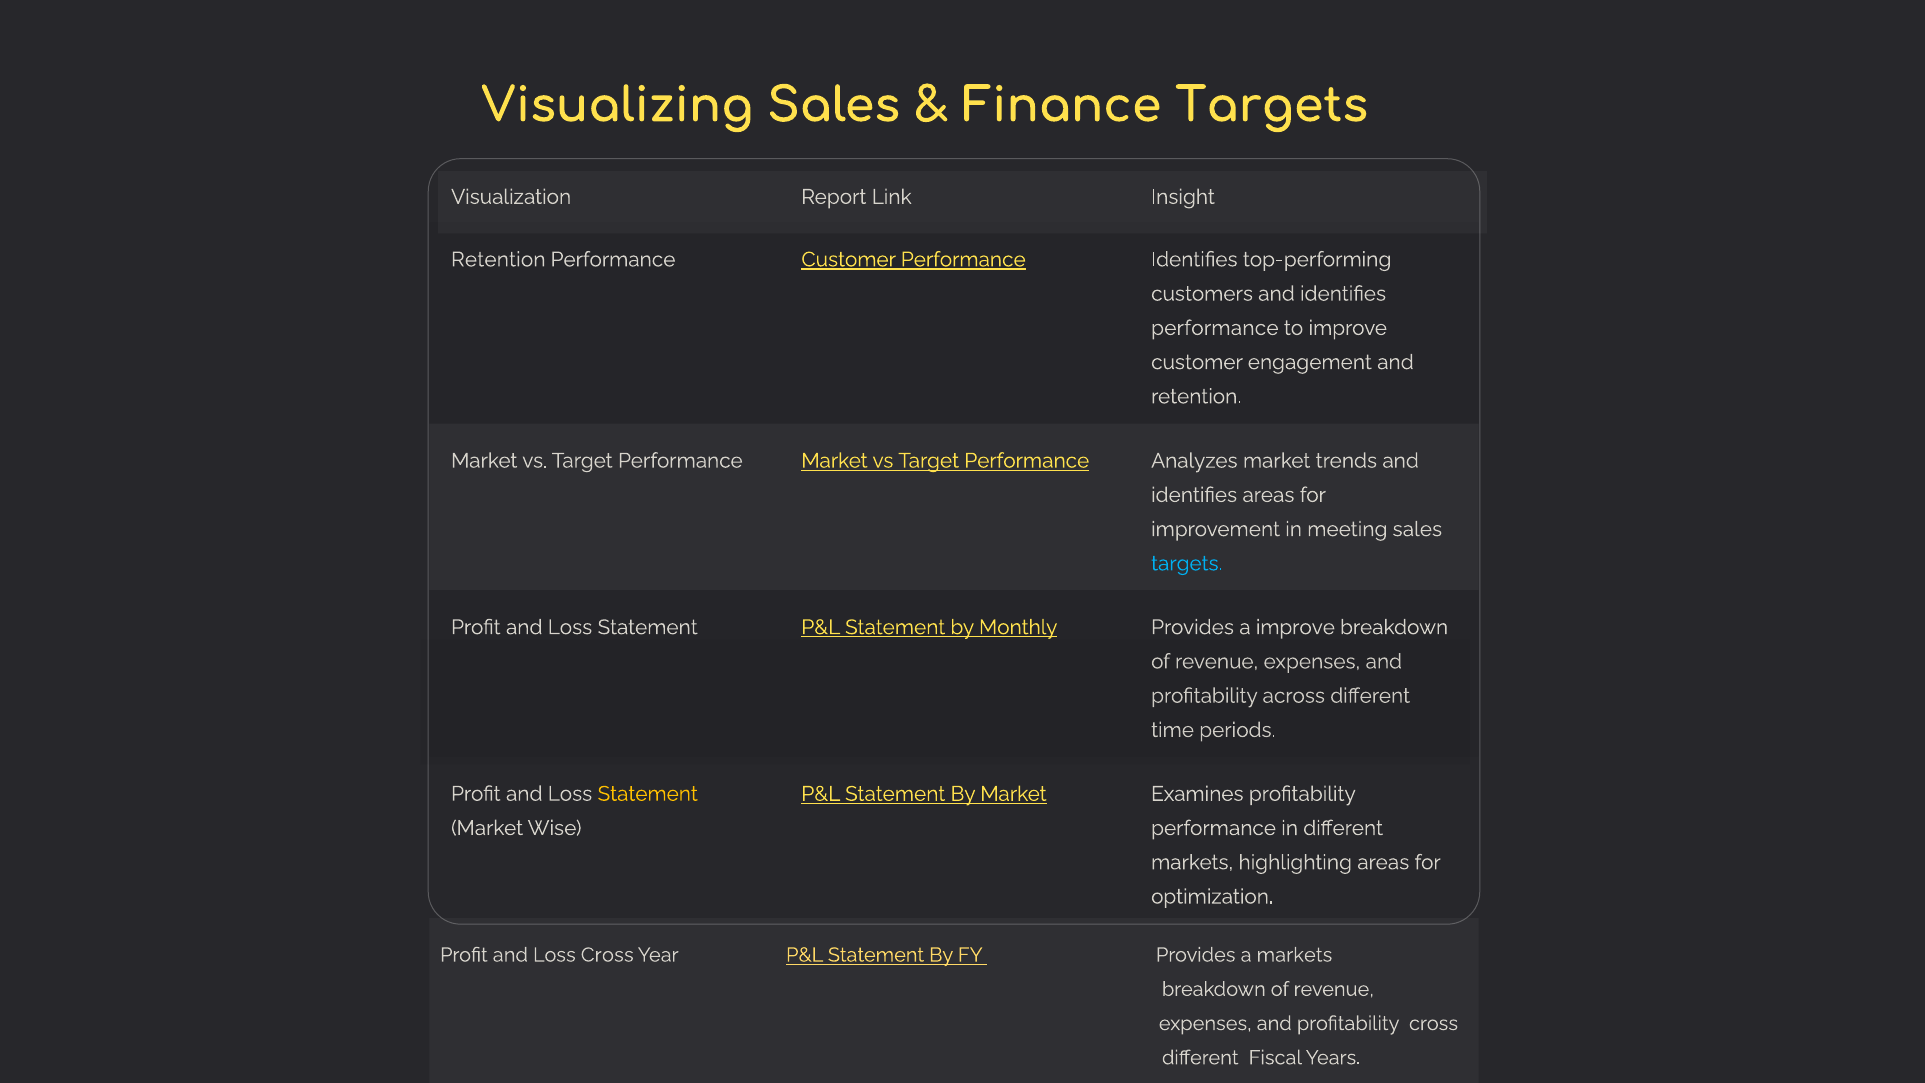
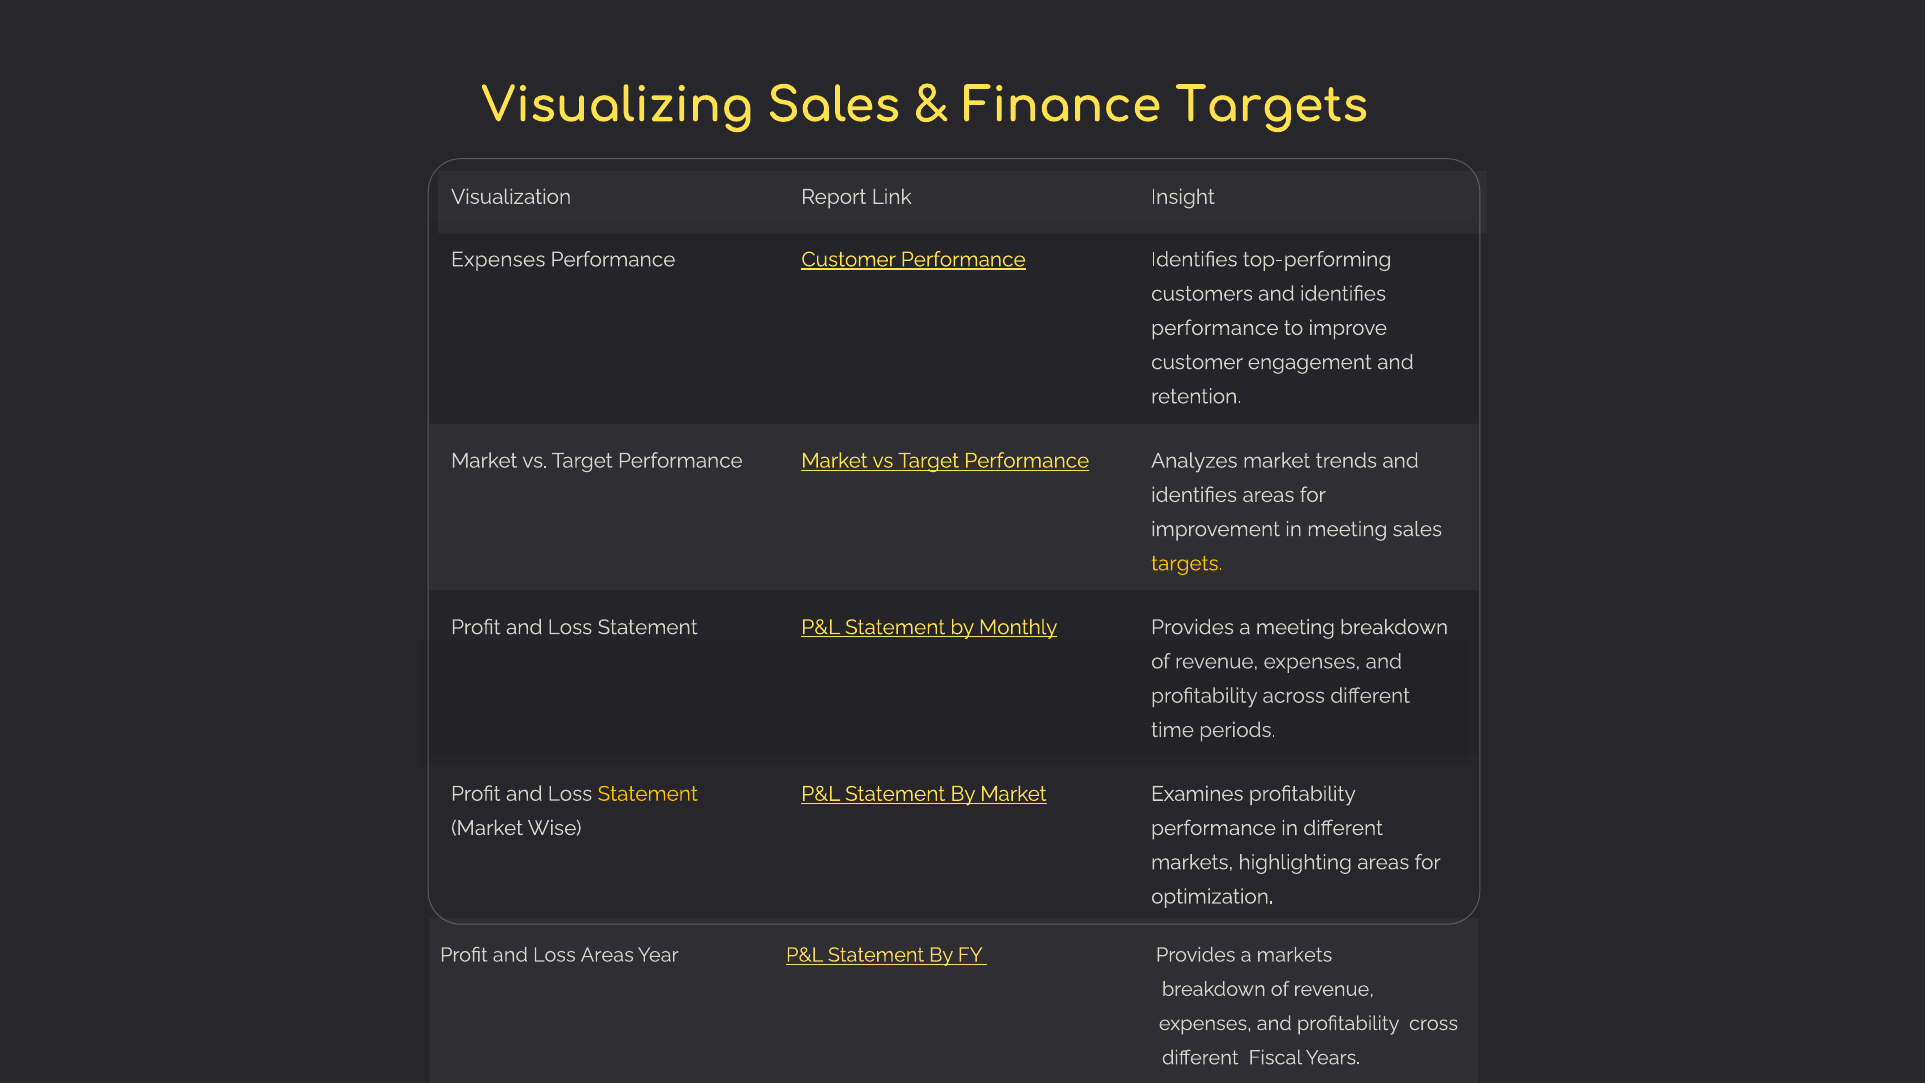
Retention at (498, 259): Retention -> Expenses
targets at (1187, 563) colour: light blue -> yellow
a improve: improve -> meeting
Loss Cross: Cross -> Areas
